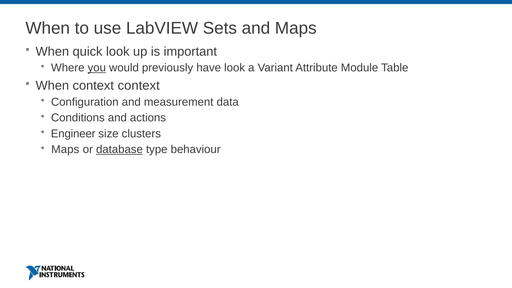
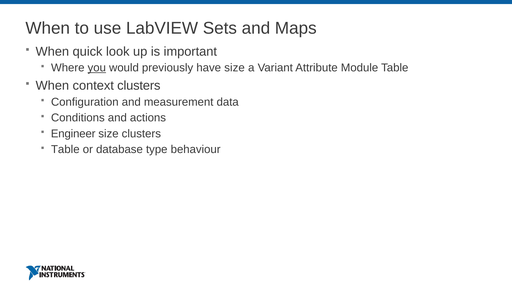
have look: look -> size
context context: context -> clusters
Maps at (65, 150): Maps -> Table
database underline: present -> none
